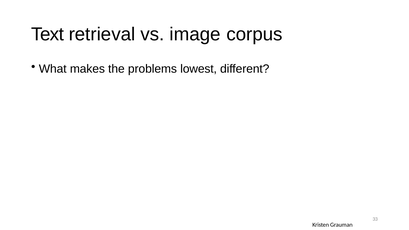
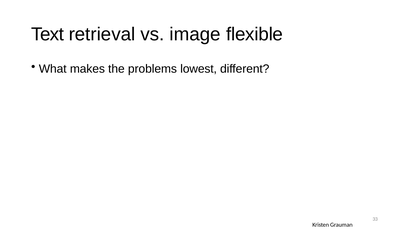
corpus: corpus -> flexible
